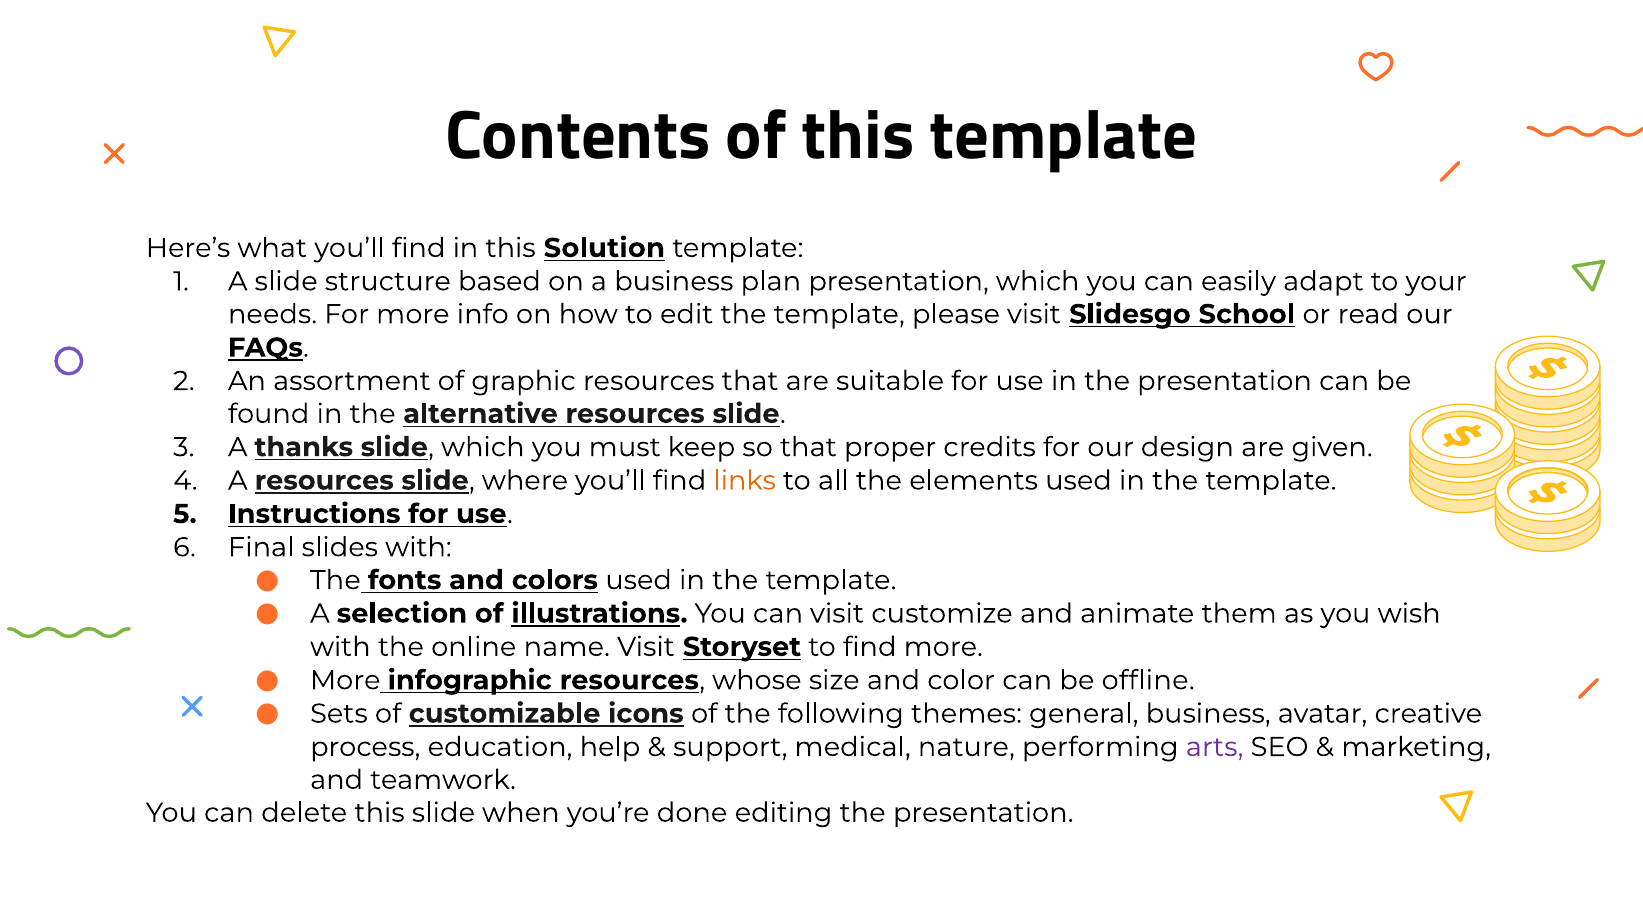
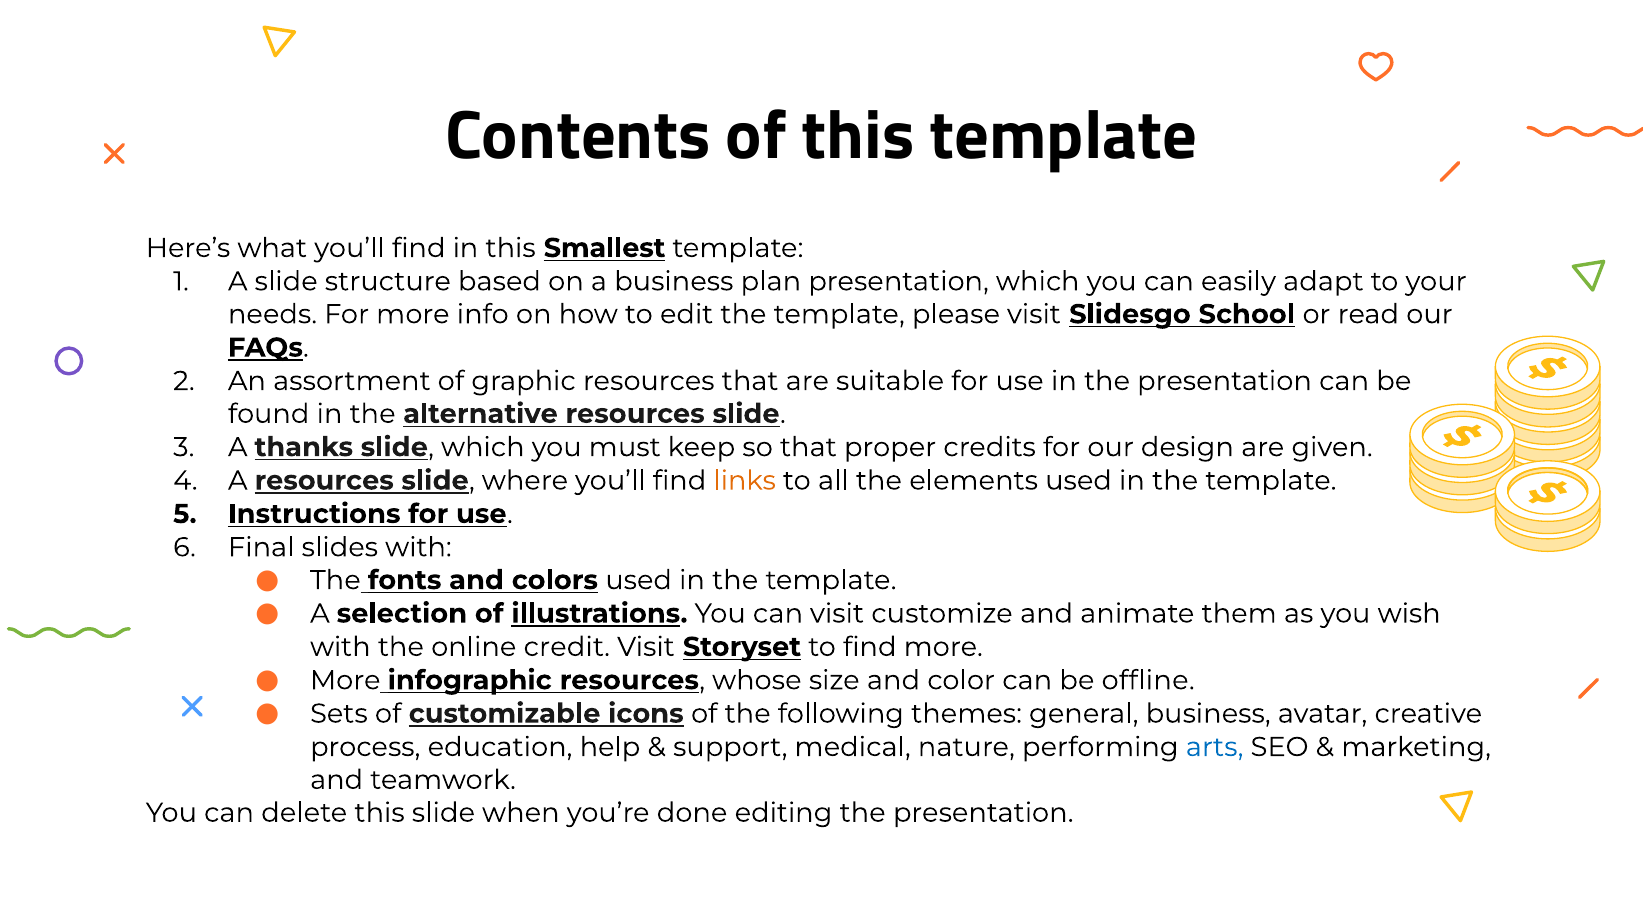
Solution: Solution -> Smallest
name: name -> credit
arts colour: purple -> blue
